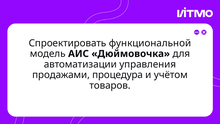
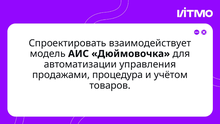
функциональной: функциональной -> взаимодействует
